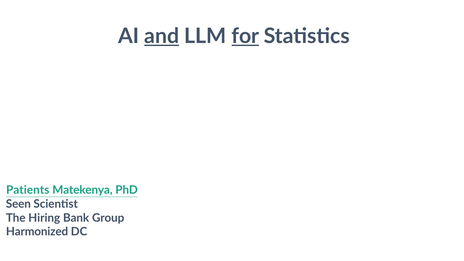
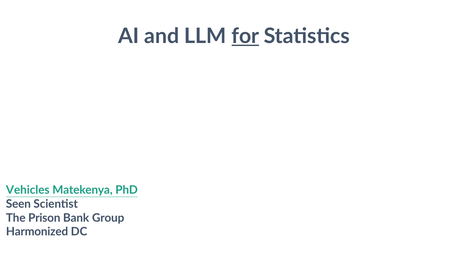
and underline: present -> none
Patients: Patients -> Vehicles
Hiring: Hiring -> Prison
